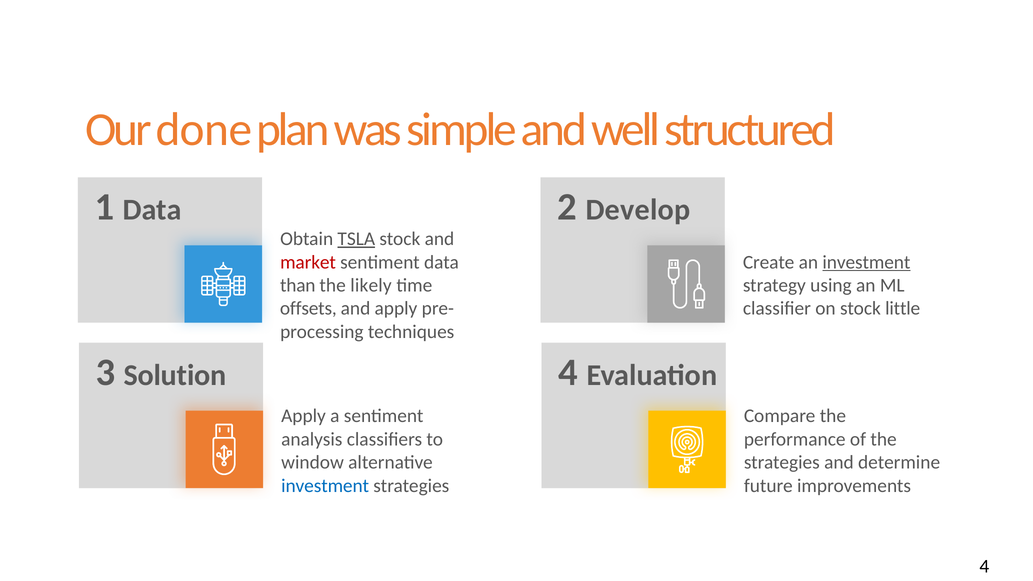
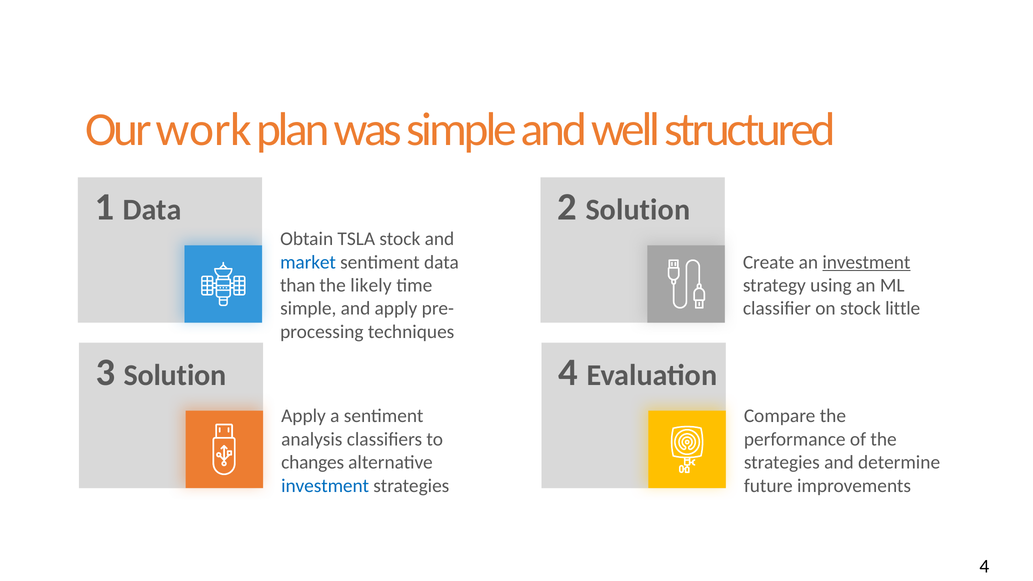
done: done -> work
2 Develop: Develop -> Solution
TSLA underline: present -> none
market colour: red -> blue
offsets at (308, 309): offsets -> simple
window: window -> changes
